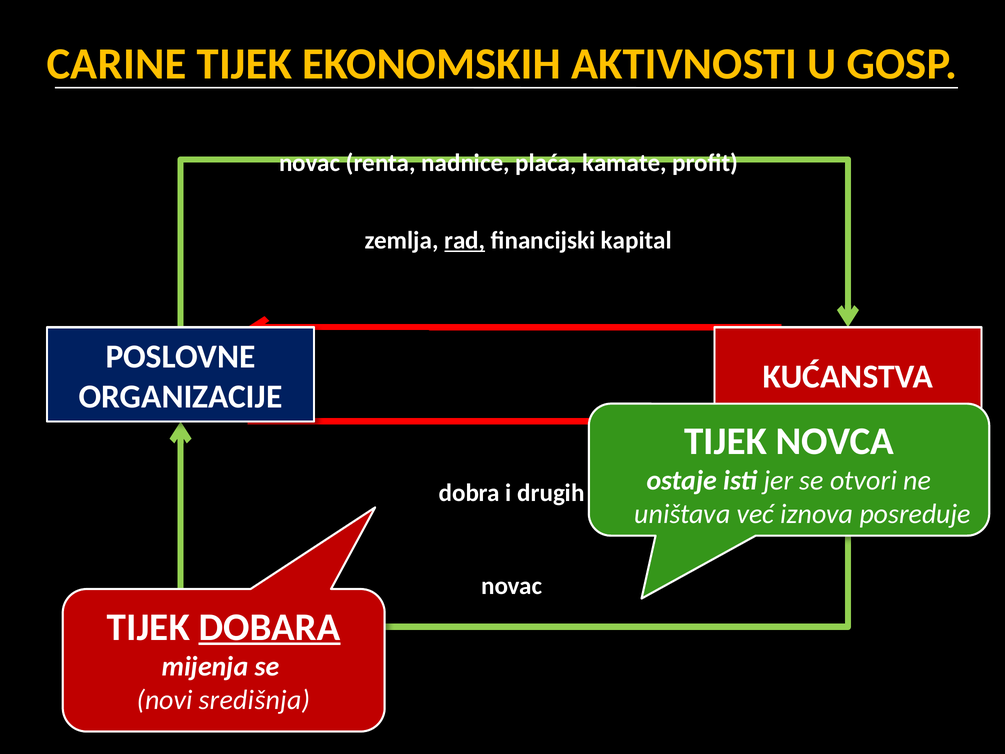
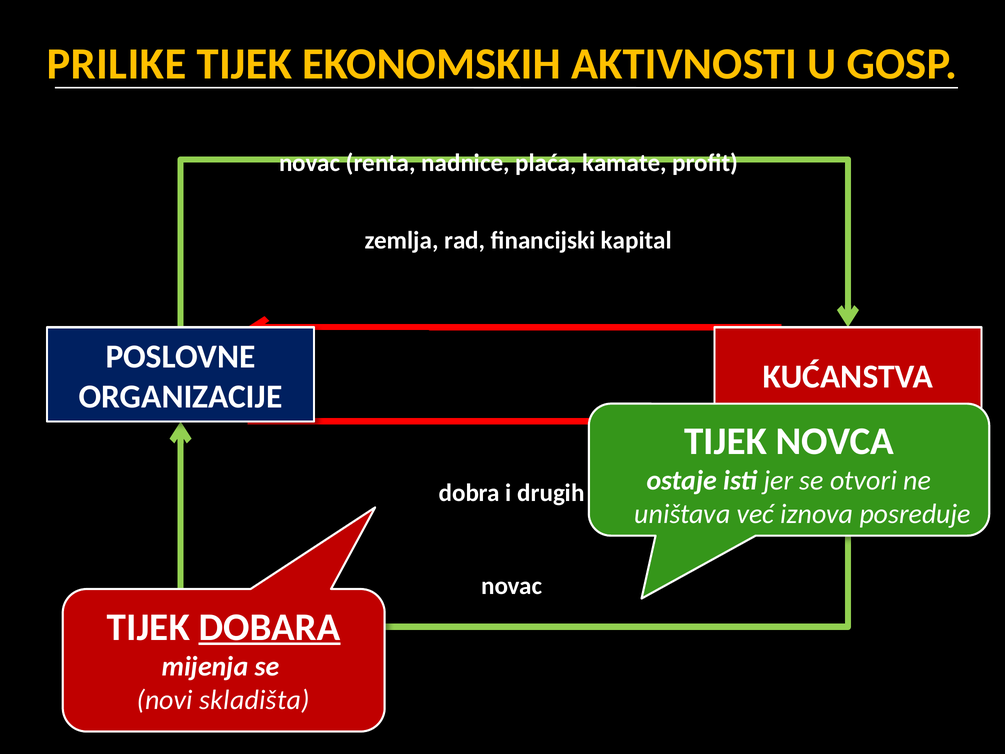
CARINE: CARINE -> PRILIKE
rad underline: present -> none
središnja: središnja -> skladišta
